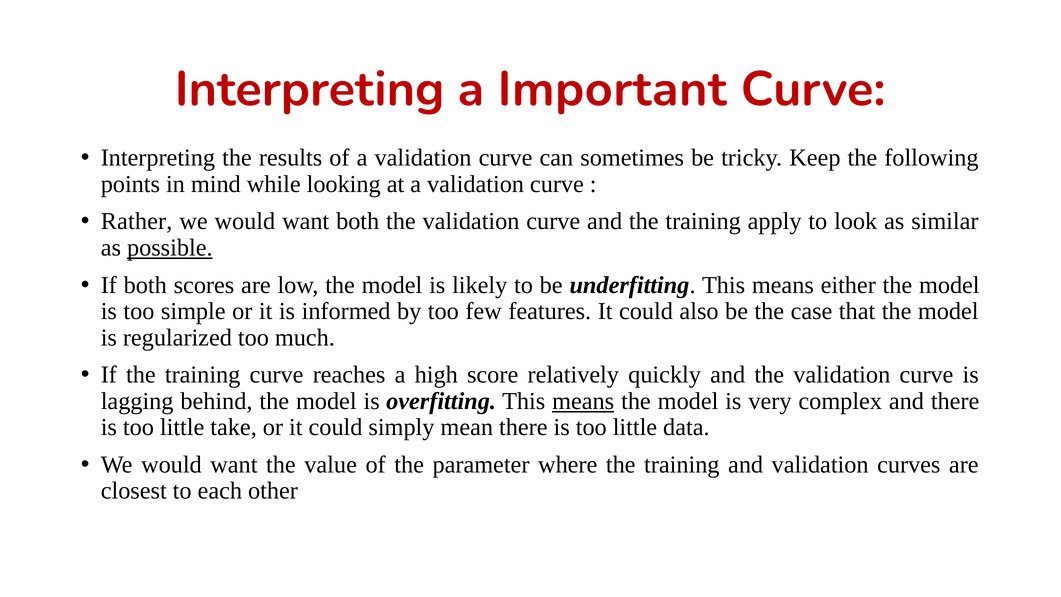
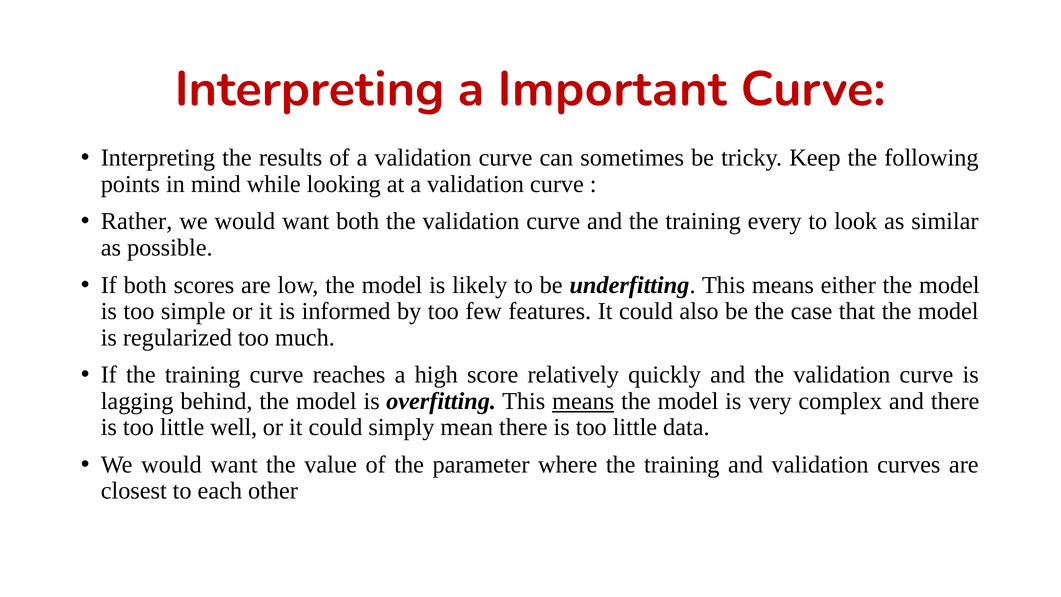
apply: apply -> every
possible underline: present -> none
take: take -> well
